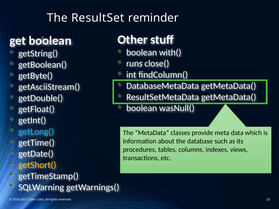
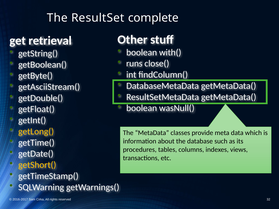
reminder: reminder -> complete
get boolean: boolean -> retrieval
getLong( colour: light blue -> yellow
